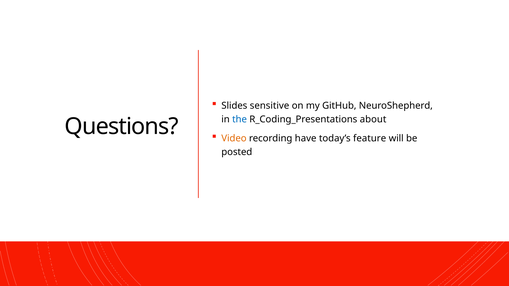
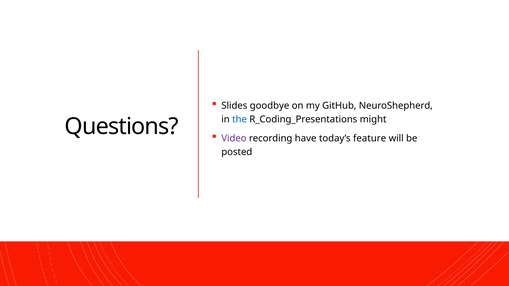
sensitive: sensitive -> goodbye
about: about -> might
Video colour: orange -> purple
